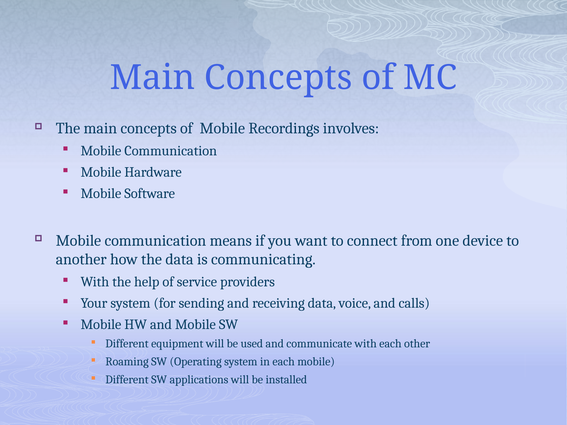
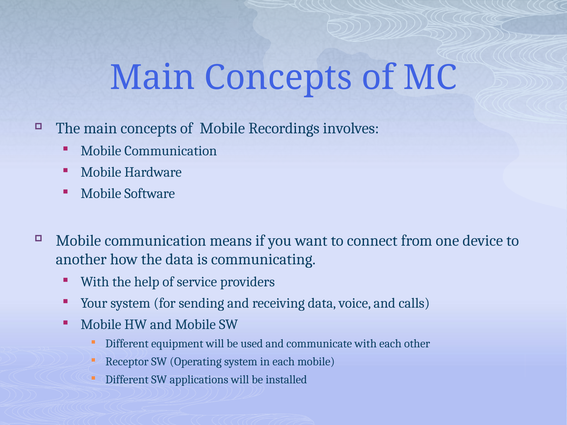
Roaming: Roaming -> Receptor
